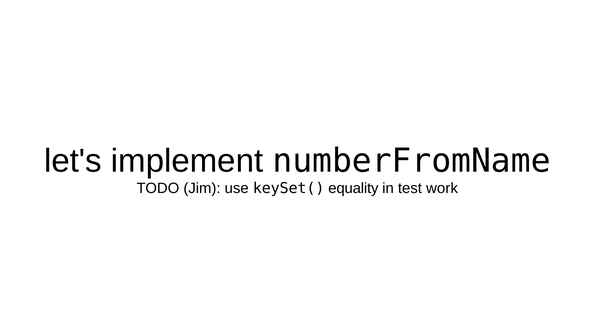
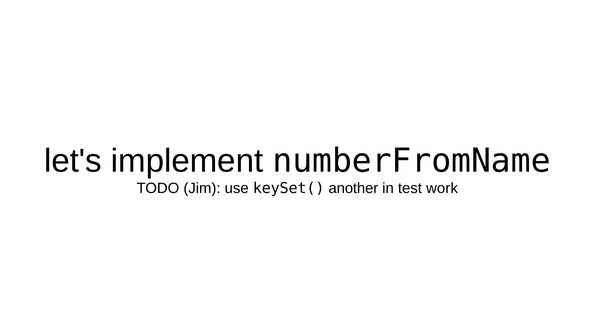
equality: equality -> another
